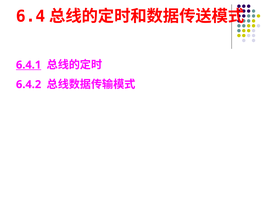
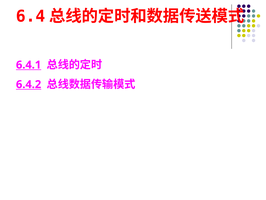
6.4.2 underline: none -> present
